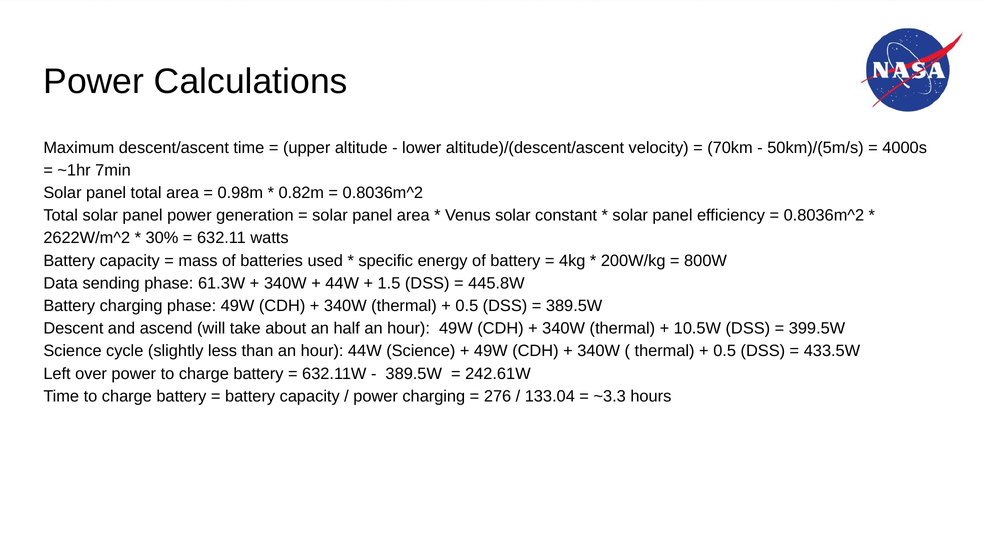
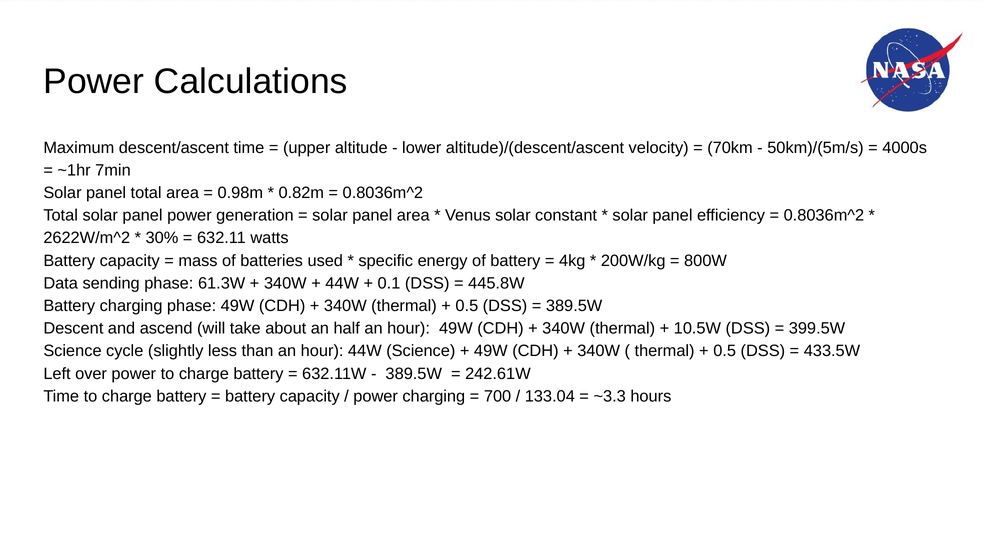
1.5: 1.5 -> 0.1
276: 276 -> 700
